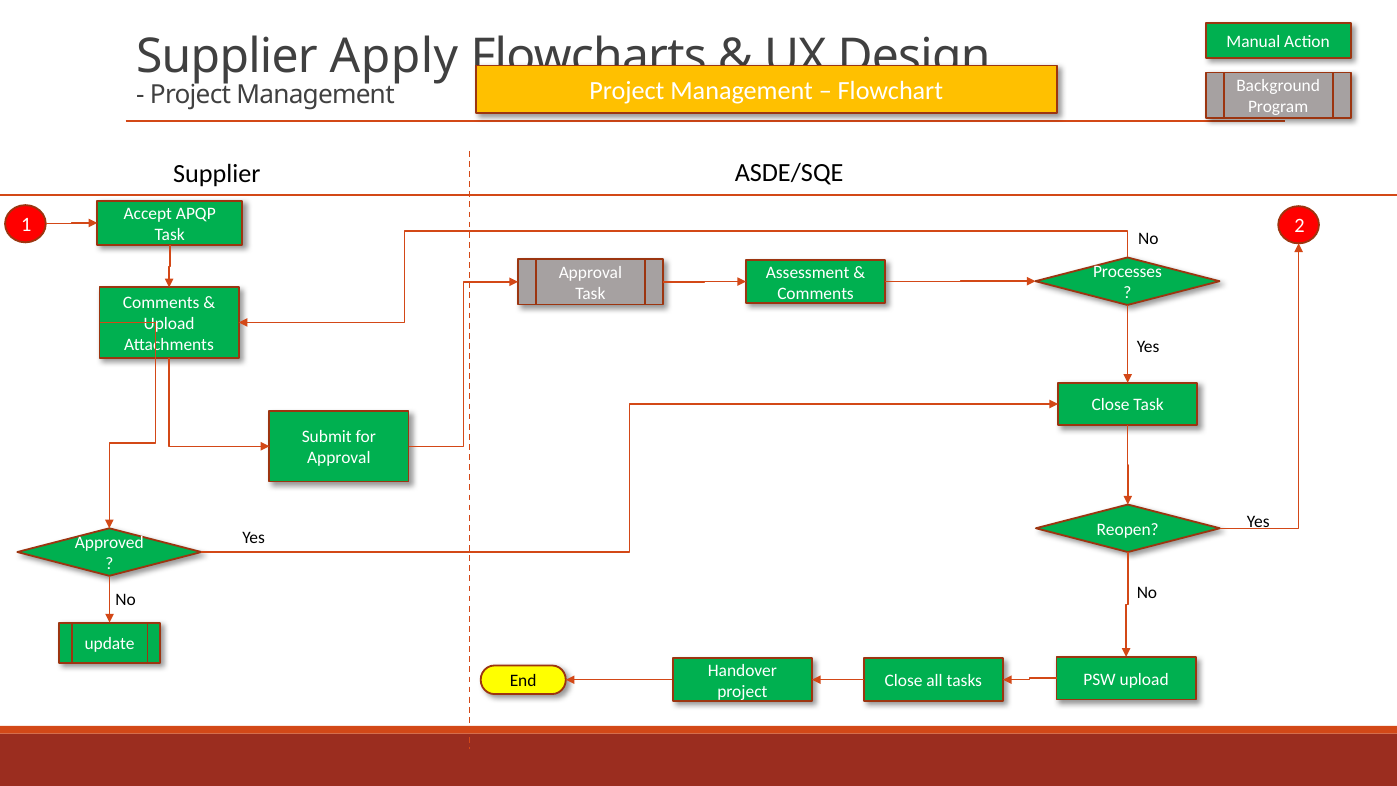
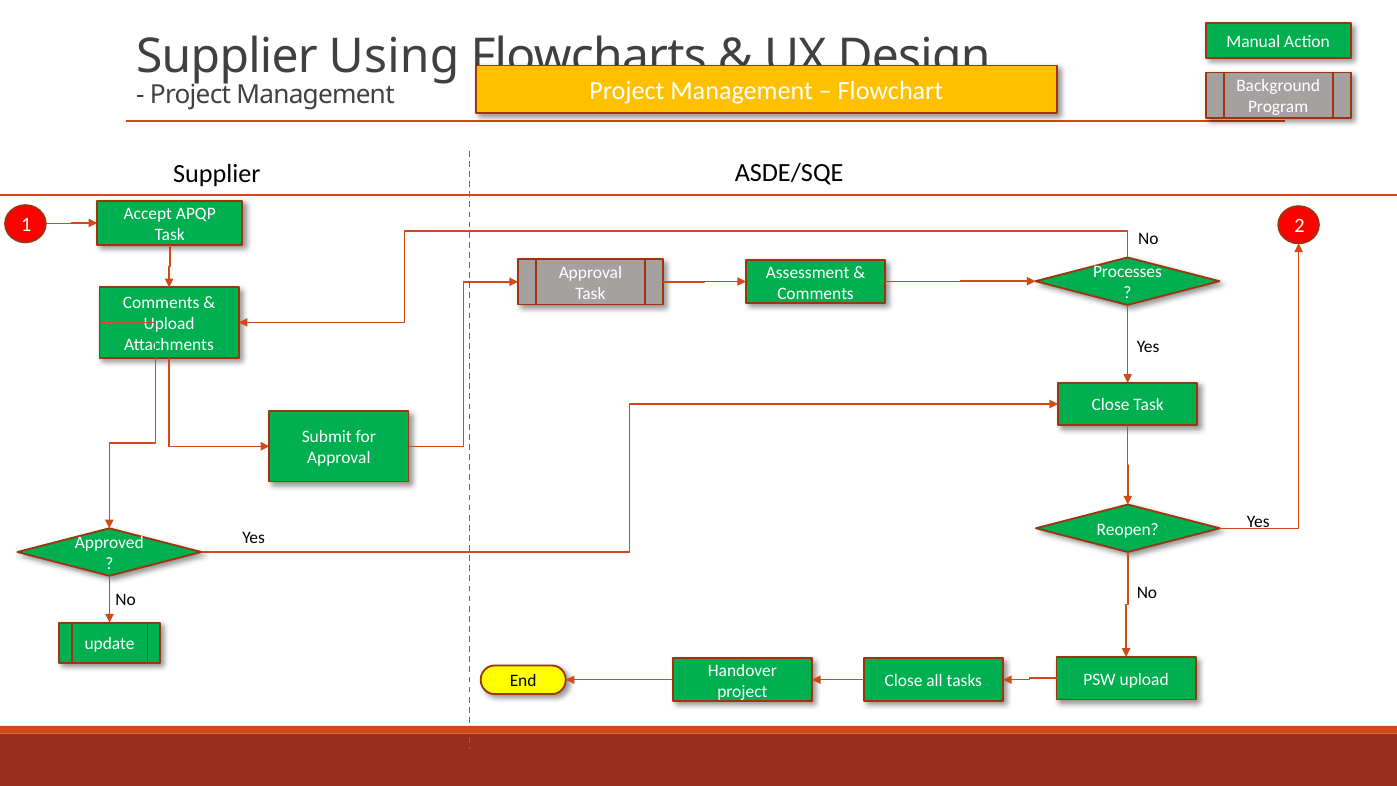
Apply: Apply -> Using
